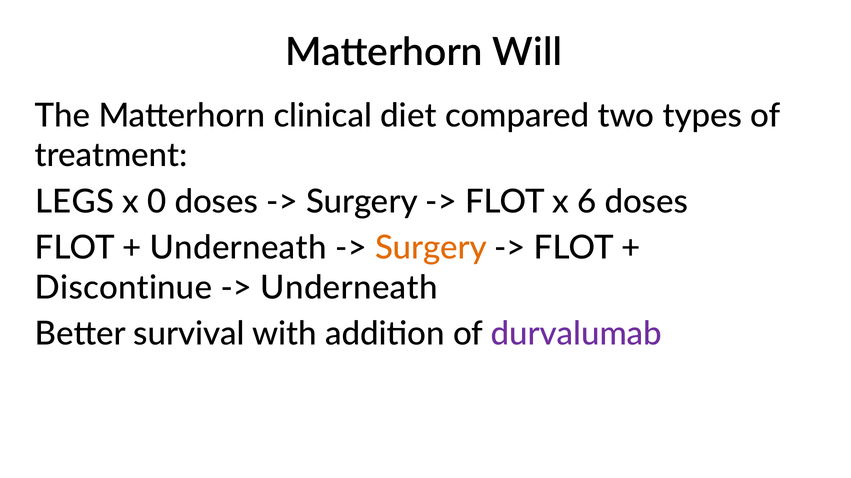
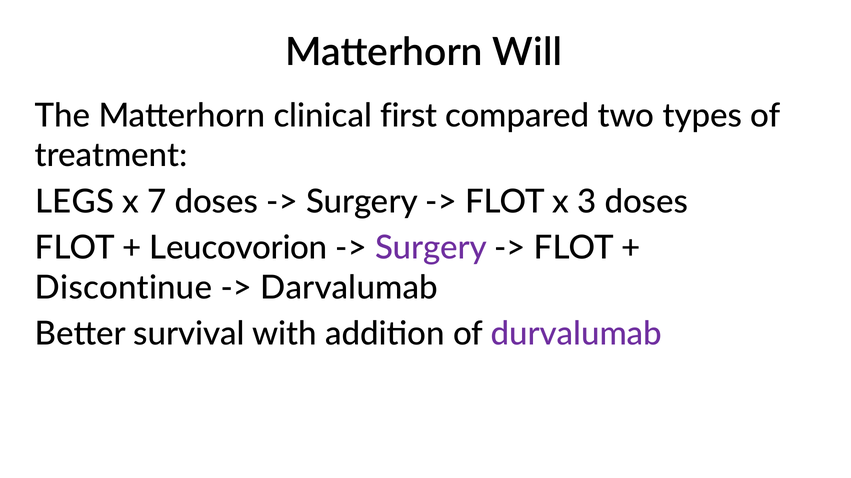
diet: diet -> first
0: 0 -> 7
6: 6 -> 3
Underneath at (238, 248): Underneath -> Leucovorion
Surgery at (431, 248) colour: orange -> purple
Underneath at (349, 288): Underneath -> Darvalumab
